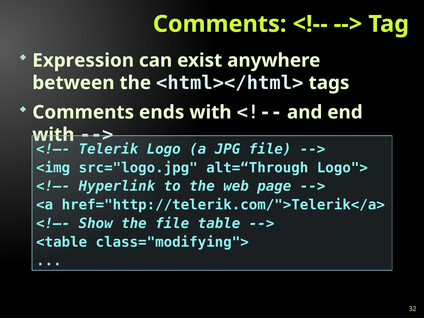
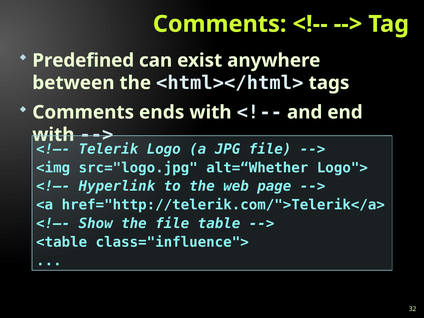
Expression: Expression -> Predefined
alt=“Through: alt=“Through -> alt=“Whether
class="modifying">: class="modifying"> -> class="influence">
